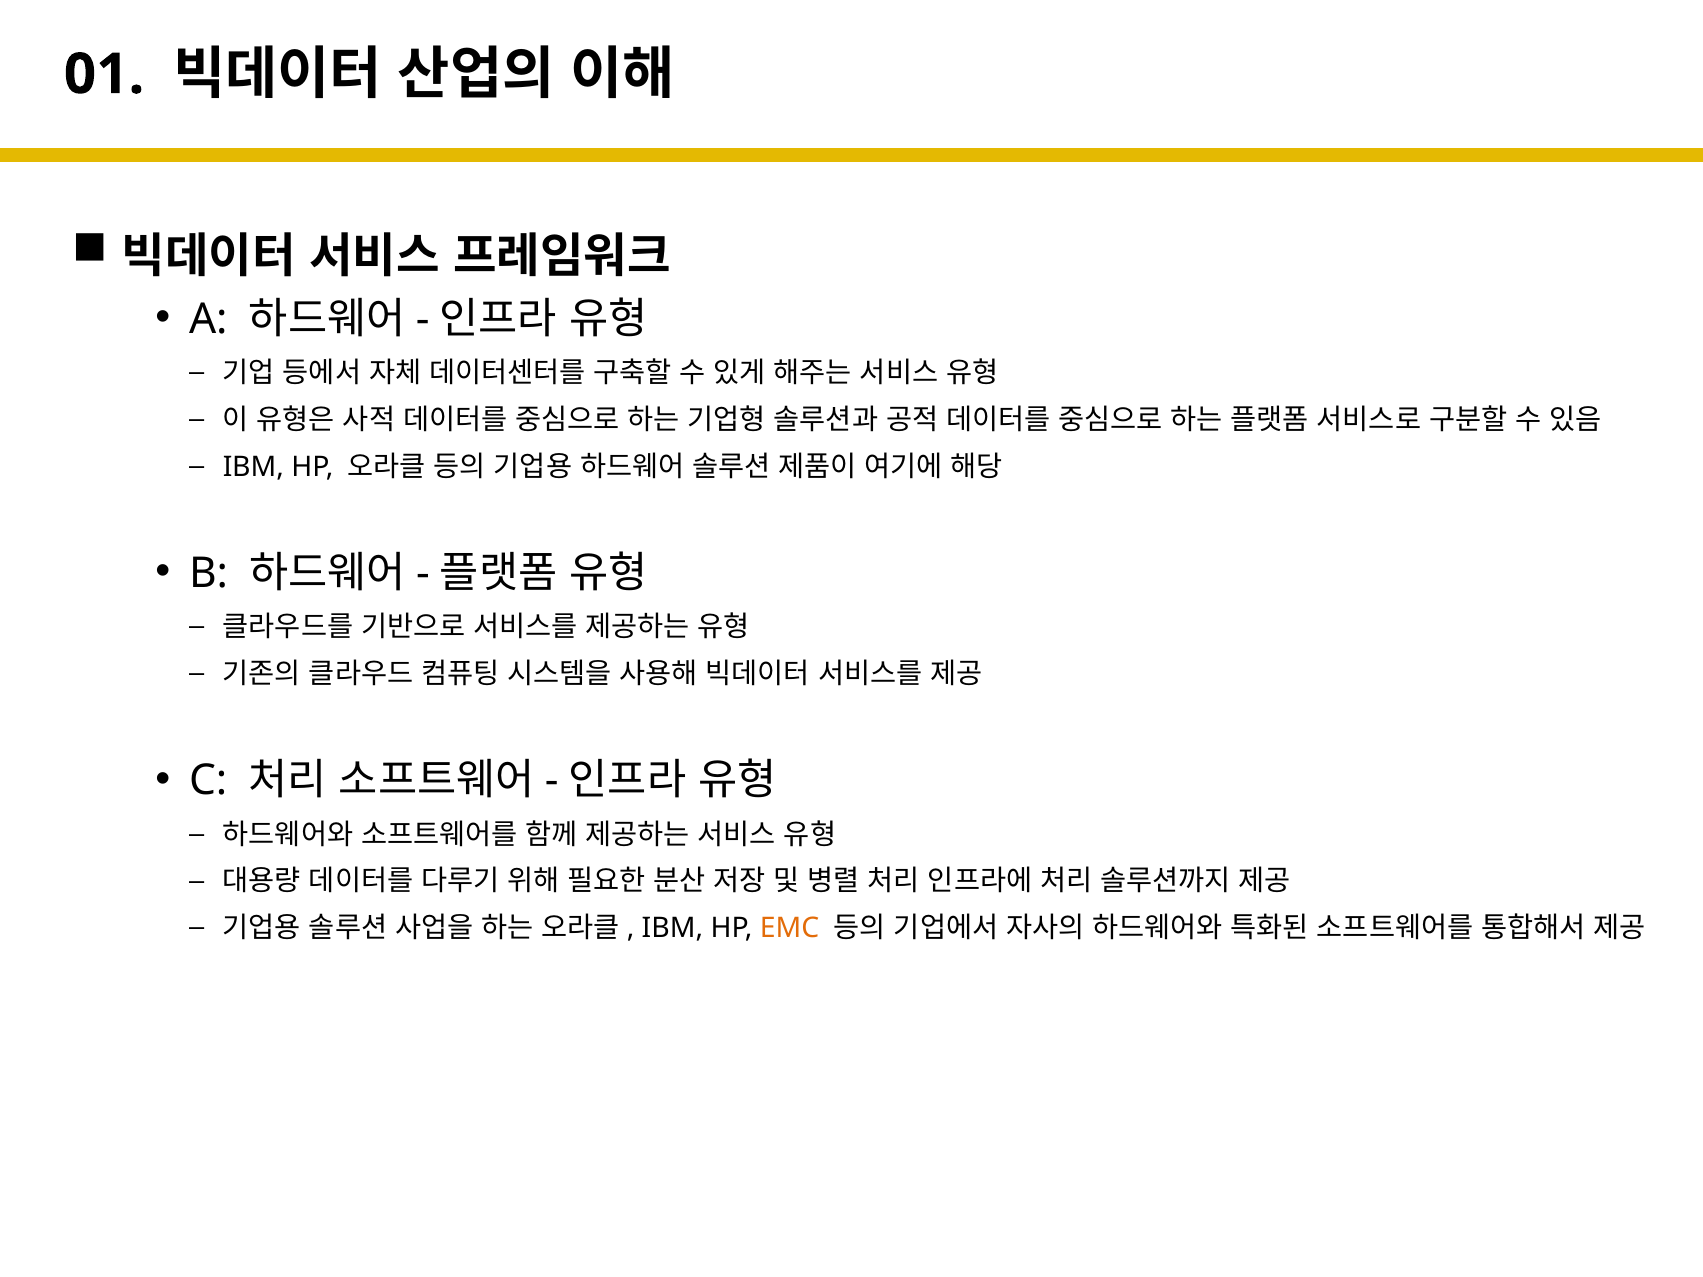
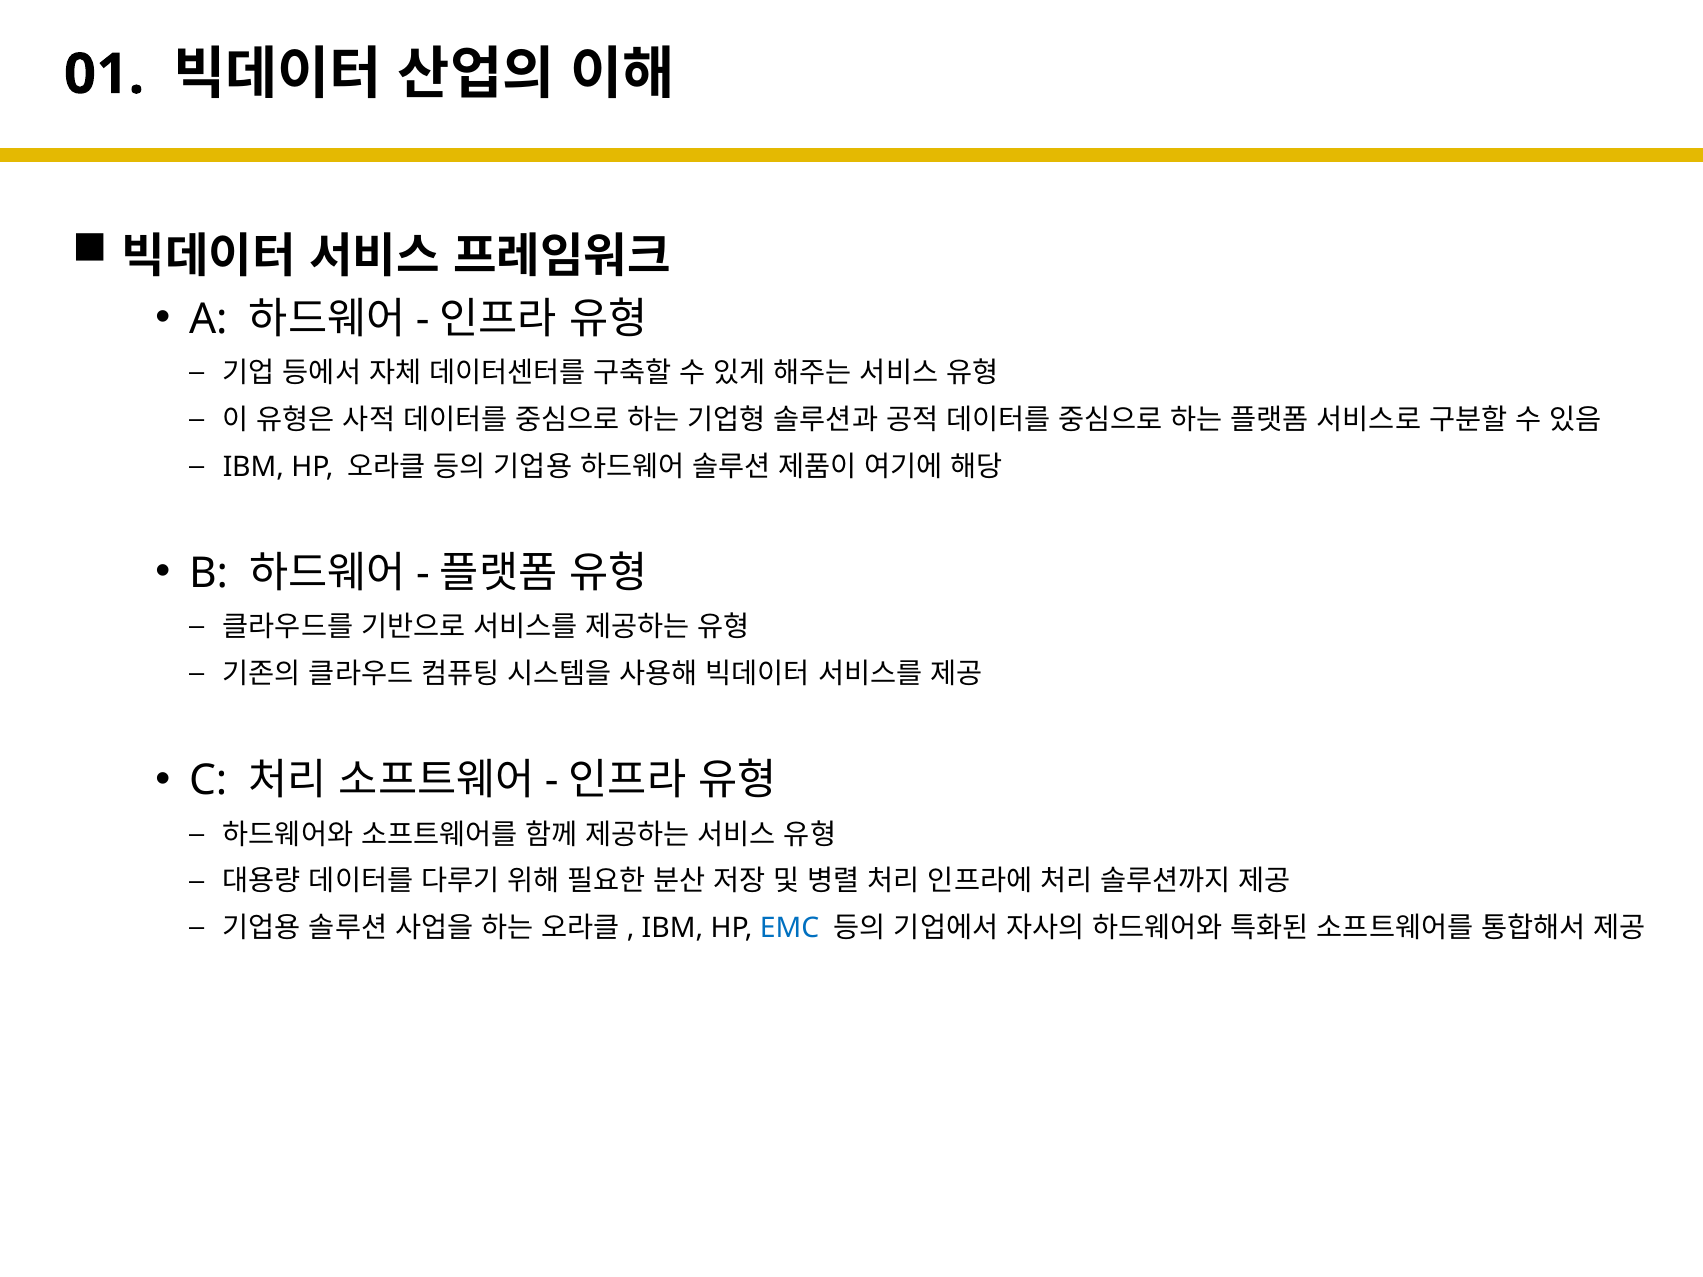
EMC colour: orange -> blue
